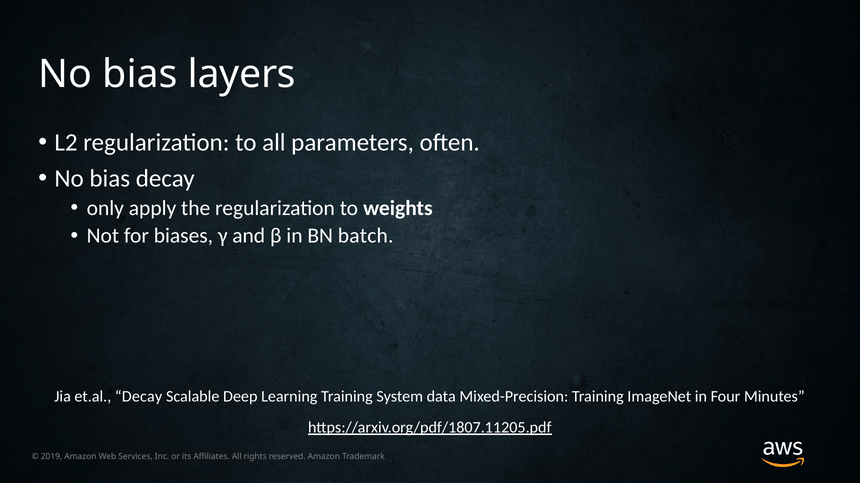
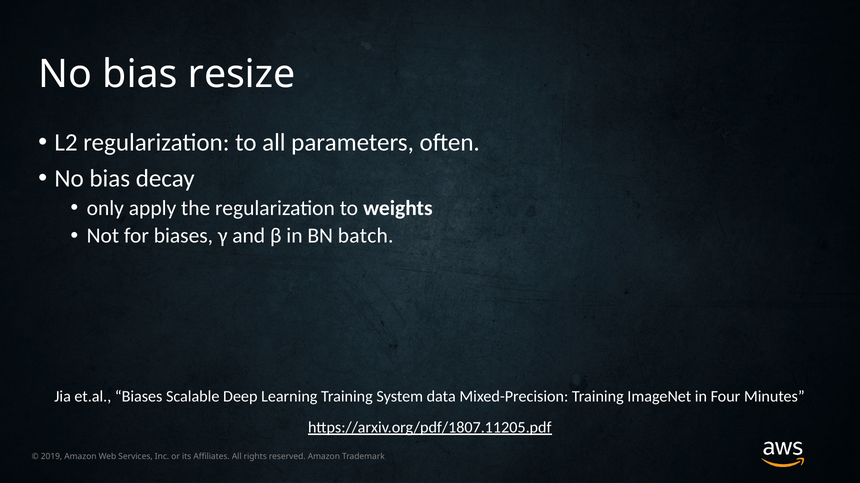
layers: layers -> resize
et.al Decay: Decay -> Biases
